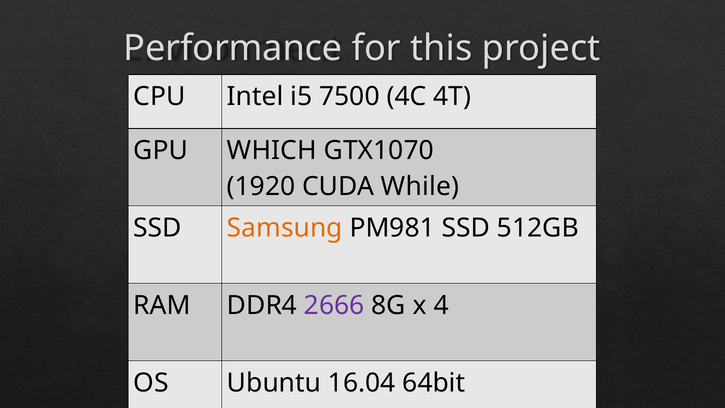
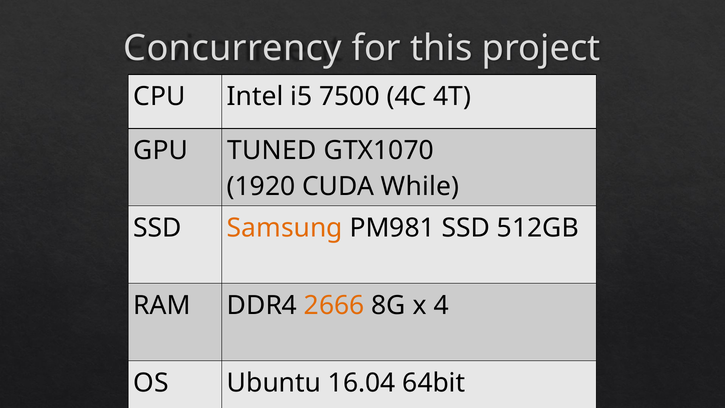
Performance: Performance -> Concurrency
WHICH: WHICH -> TUNED
2666 colour: purple -> orange
